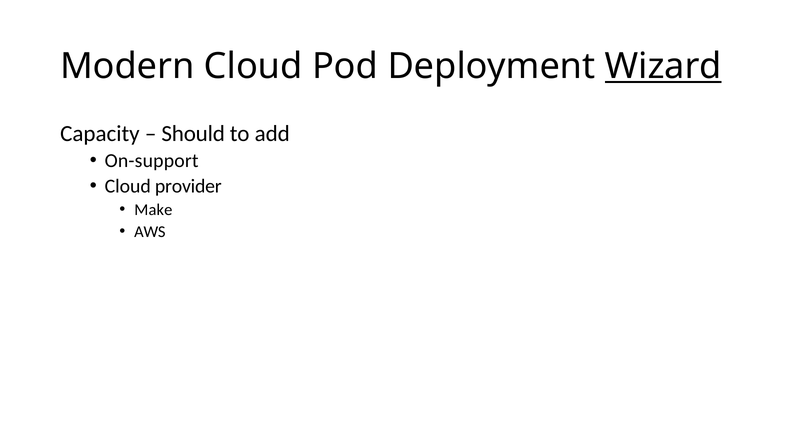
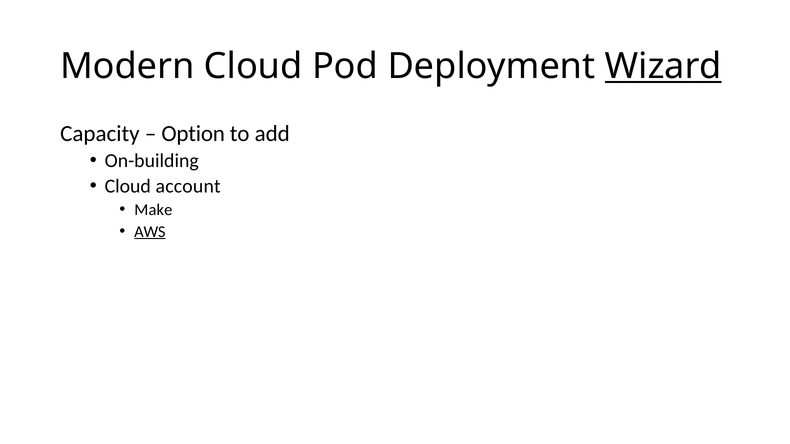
Should: Should -> Option
On-support: On-support -> On-building
provider: provider -> account
AWS underline: none -> present
